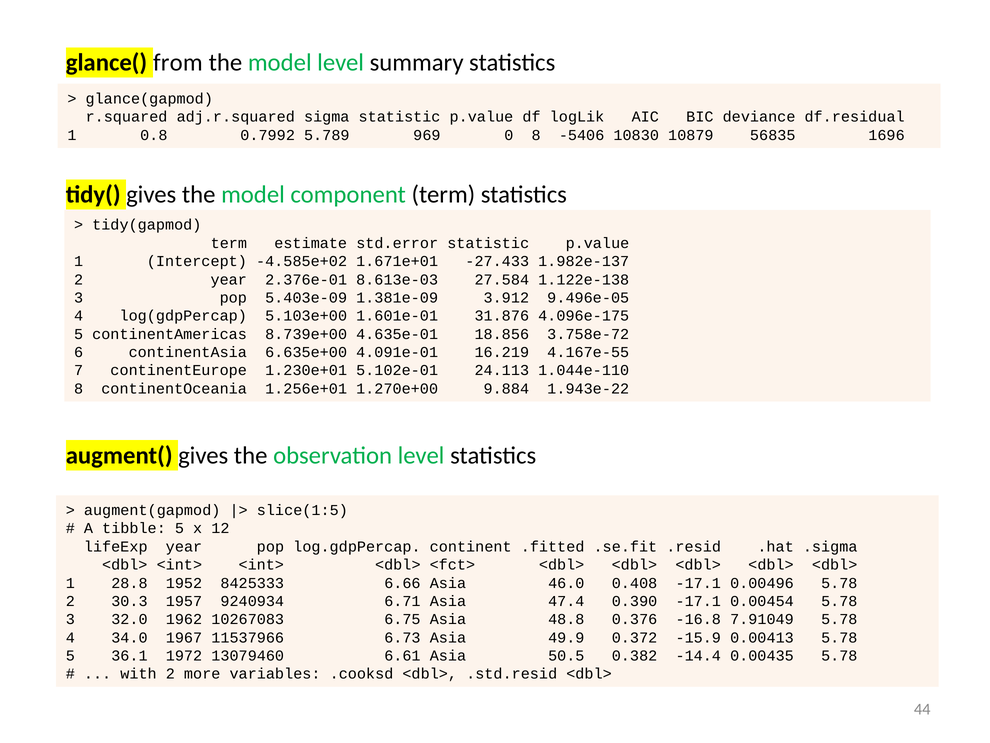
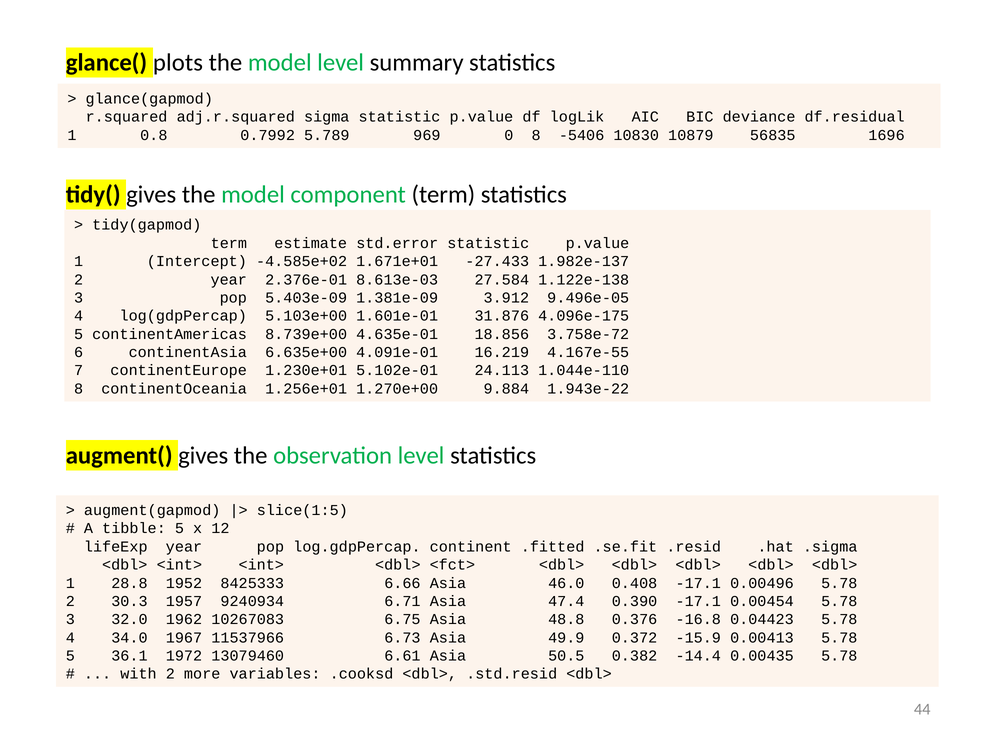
from: from -> plots
7.91049: 7.91049 -> 0.04423
